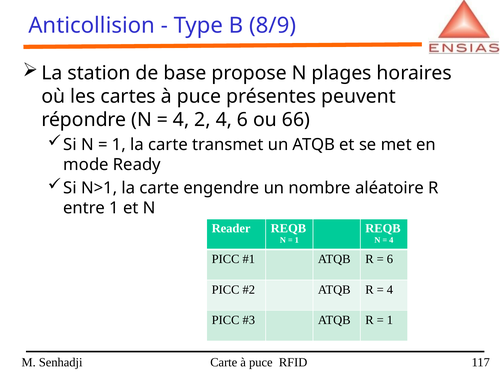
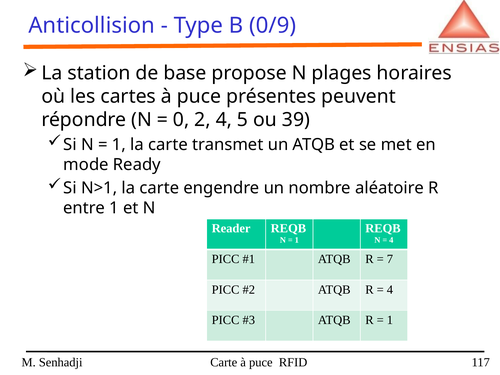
8/9: 8/9 -> 0/9
4 at (181, 120): 4 -> 0
4 6: 6 -> 5
66: 66 -> 39
6 at (390, 259): 6 -> 7
